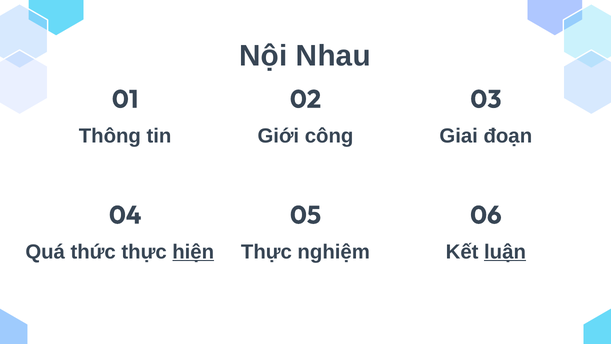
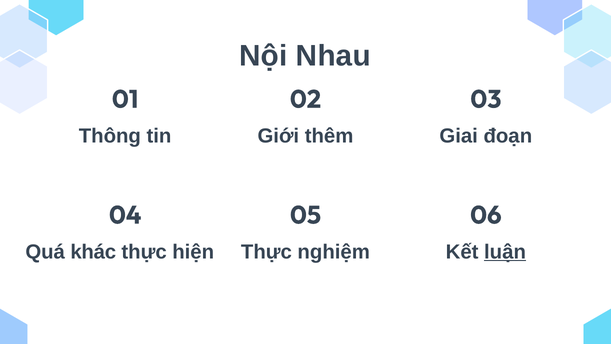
công: công -> thêm
thức: thức -> khác
hiện underline: present -> none
